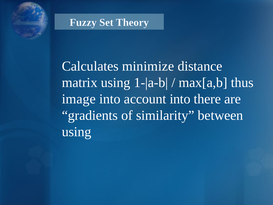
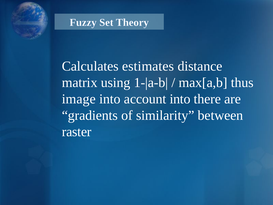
minimize: minimize -> estimates
using at (77, 132): using -> raster
